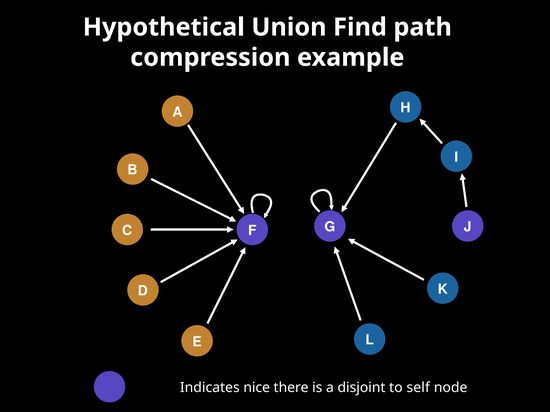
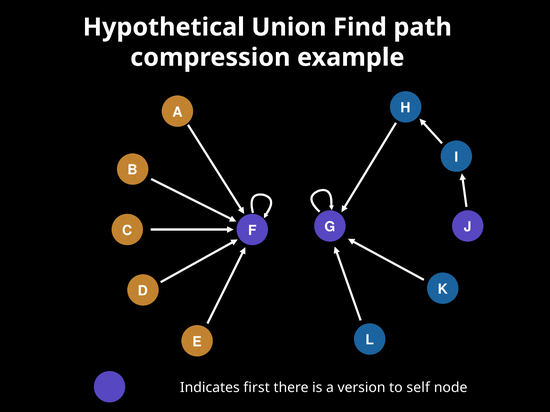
nice: nice -> first
disjoint: disjoint -> version
